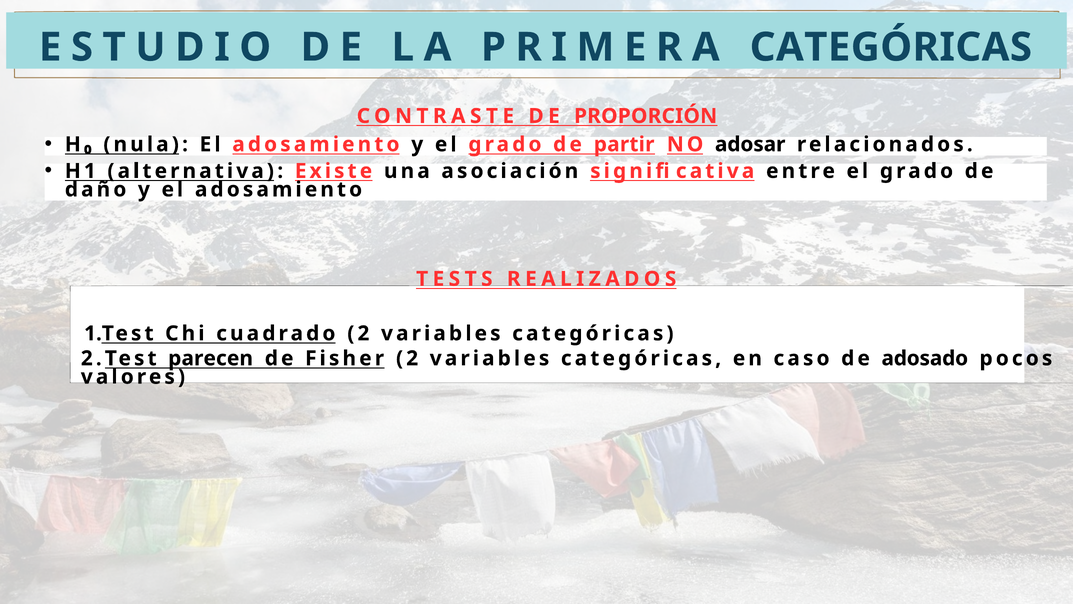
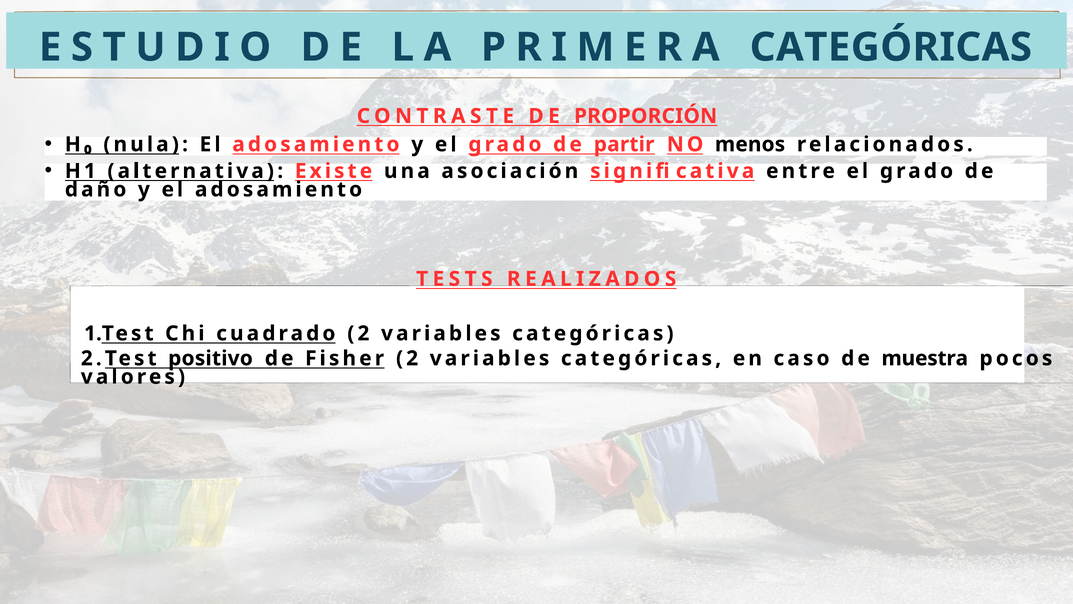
adosar: adosar -> menos
parecen: parecen -> positivo
adosado: adosado -> muestra
